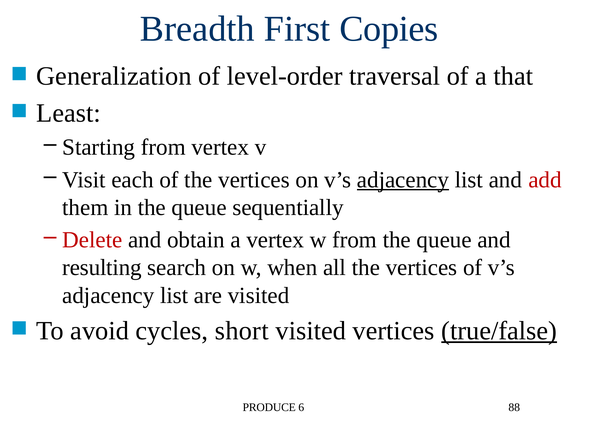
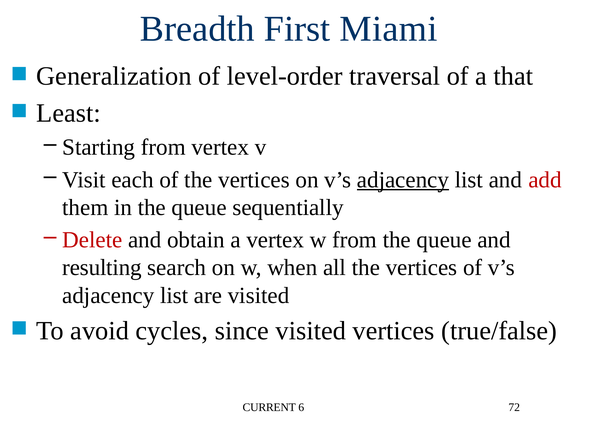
Copies: Copies -> Miami
short: short -> since
true/false underline: present -> none
PRODUCE: PRODUCE -> CURRENT
88: 88 -> 72
